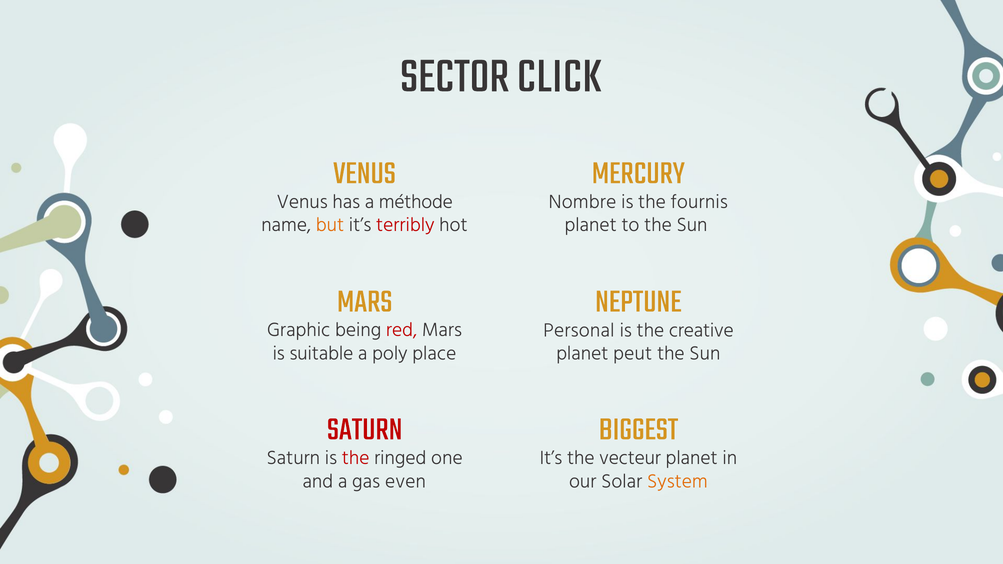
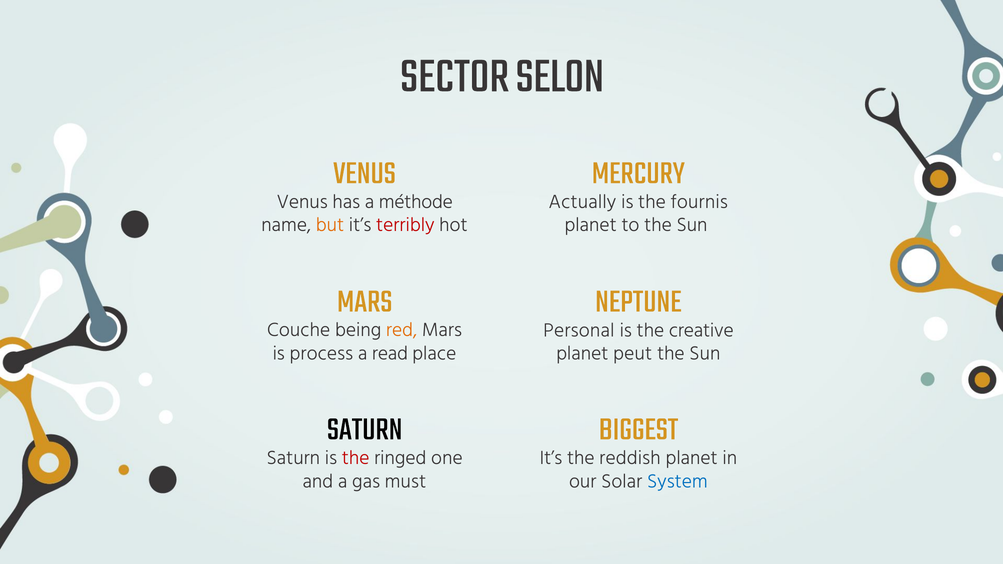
CLICK: CLICK -> SELON
Nombre: Nombre -> Actually
Graphic: Graphic -> Couche
red colour: red -> orange
suitable: suitable -> process
poly: poly -> read
SATURN at (365, 428) colour: red -> black
vecteur: vecteur -> reddish
even: even -> must
System colour: orange -> blue
